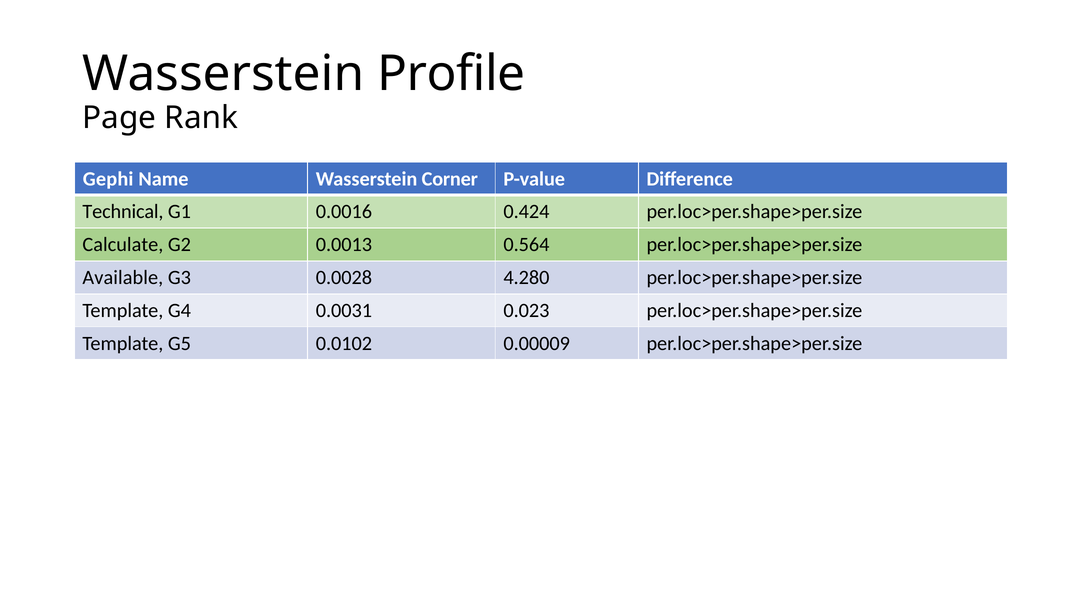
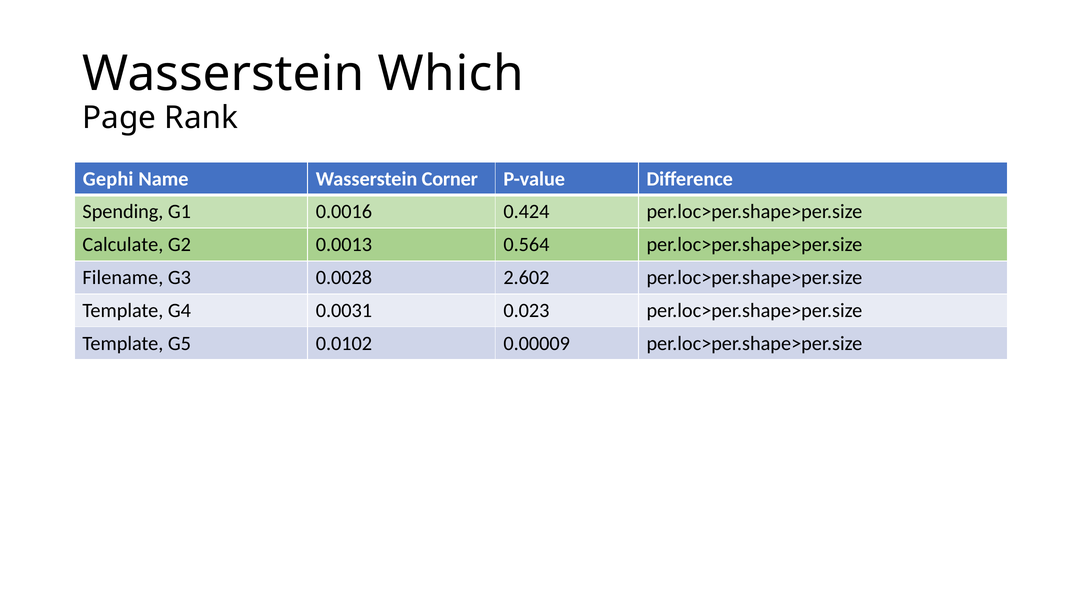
Profile: Profile -> Which
Technical: Technical -> Spending
Available: Available -> Filename
4.280: 4.280 -> 2.602
